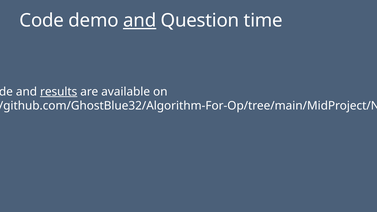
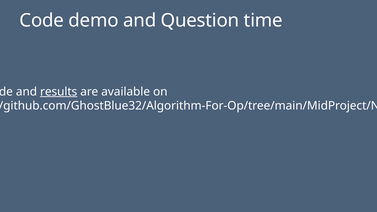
and at (140, 21) underline: present -> none
